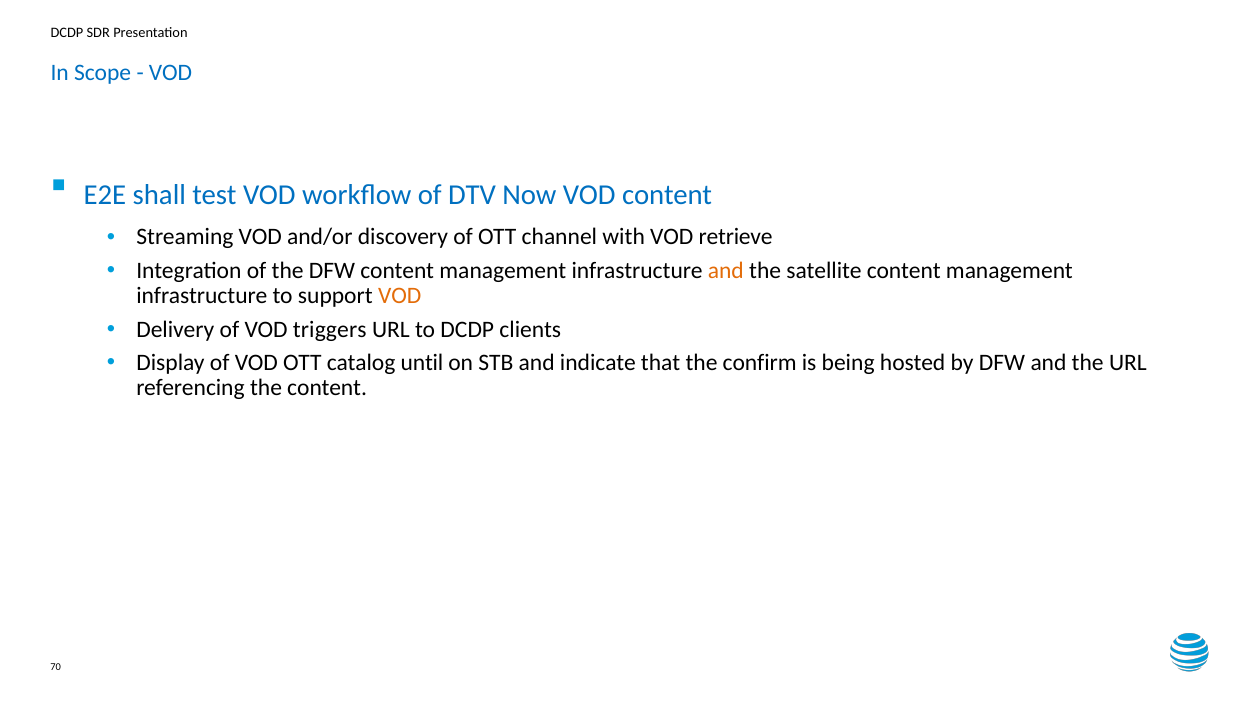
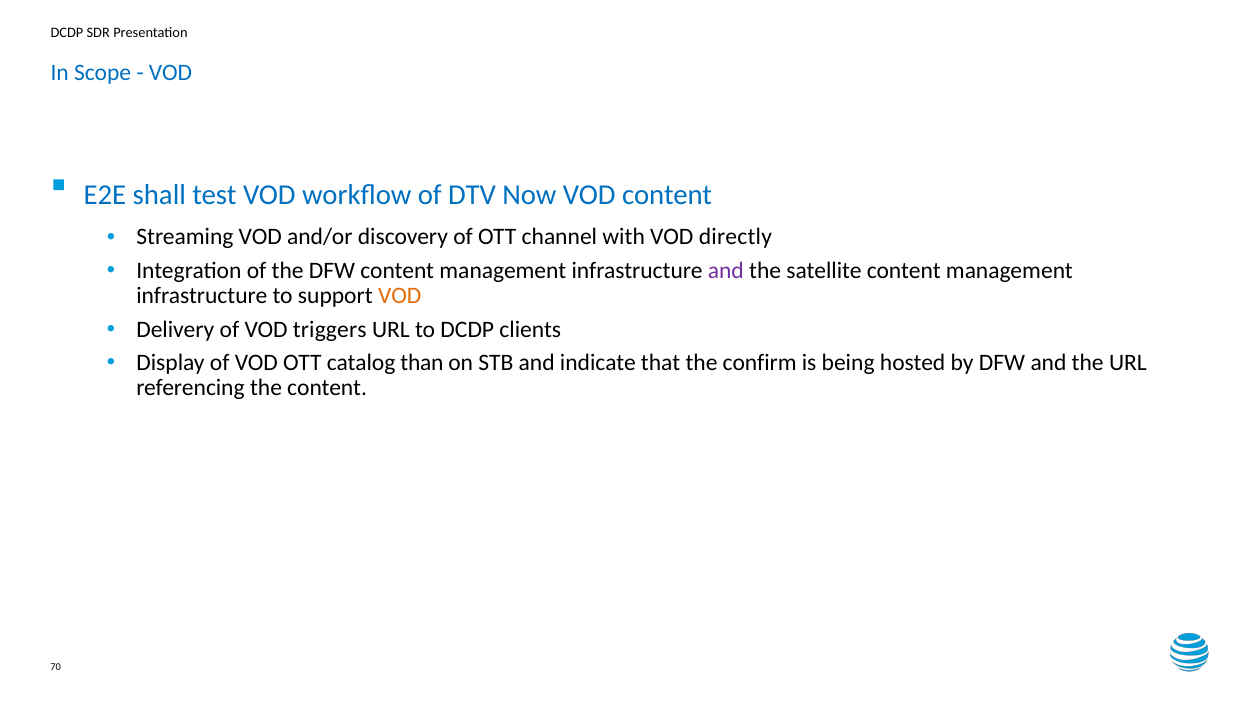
retrieve: retrieve -> directly
and at (726, 270) colour: orange -> purple
until: until -> than
